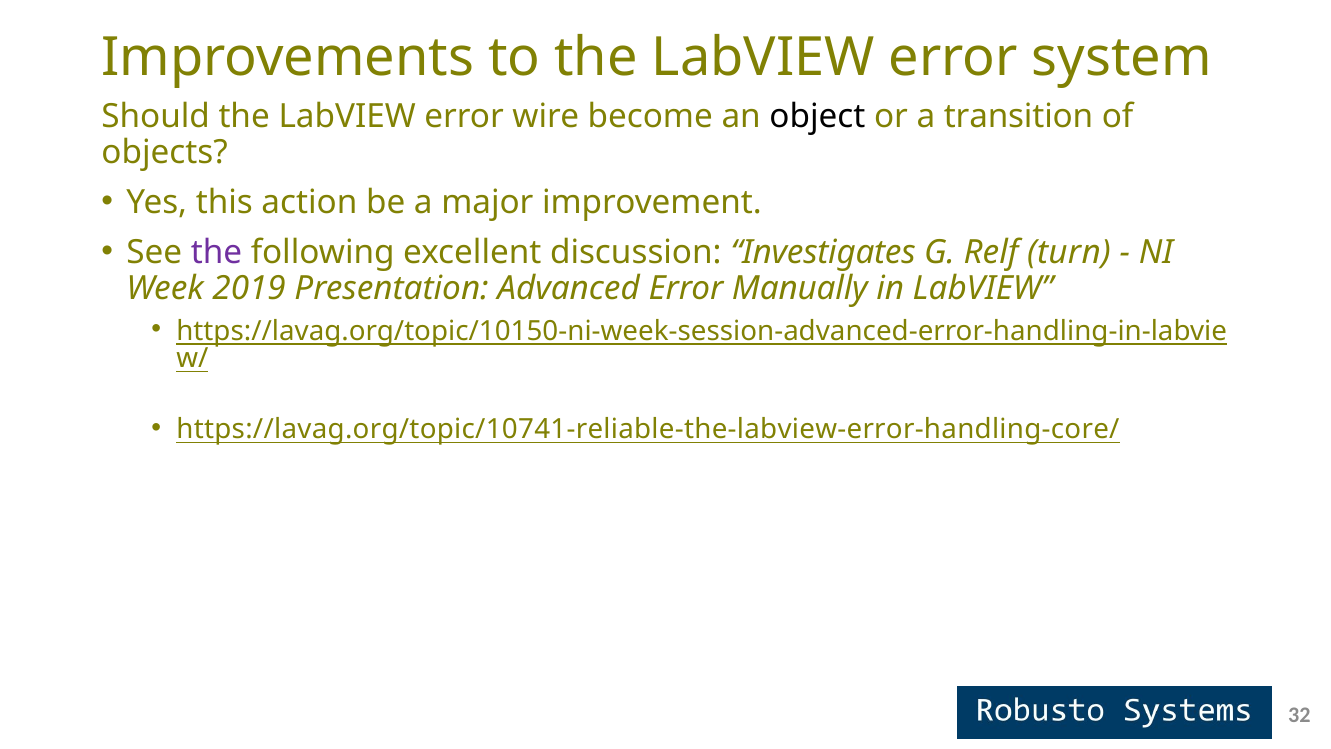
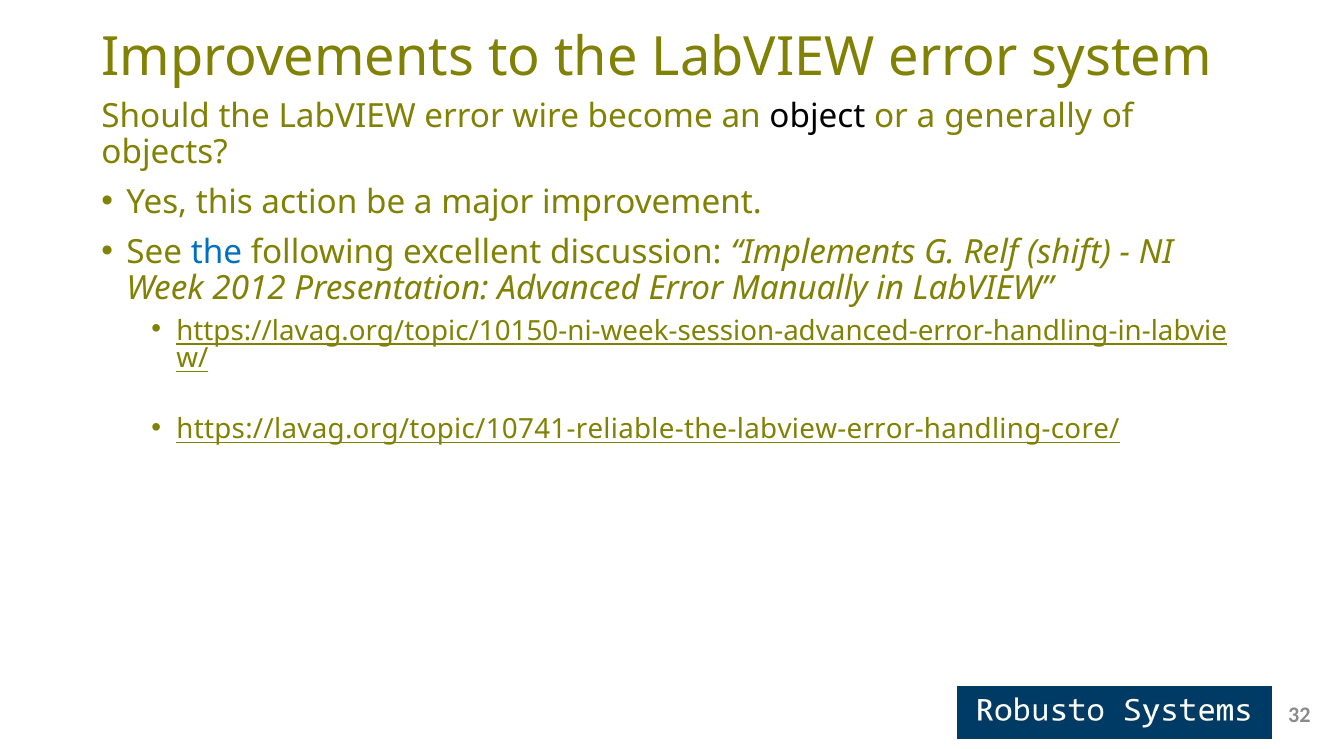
transition: transition -> generally
the at (216, 252) colour: purple -> blue
Investigates: Investigates -> Implements
turn: turn -> shift
2019: 2019 -> 2012
